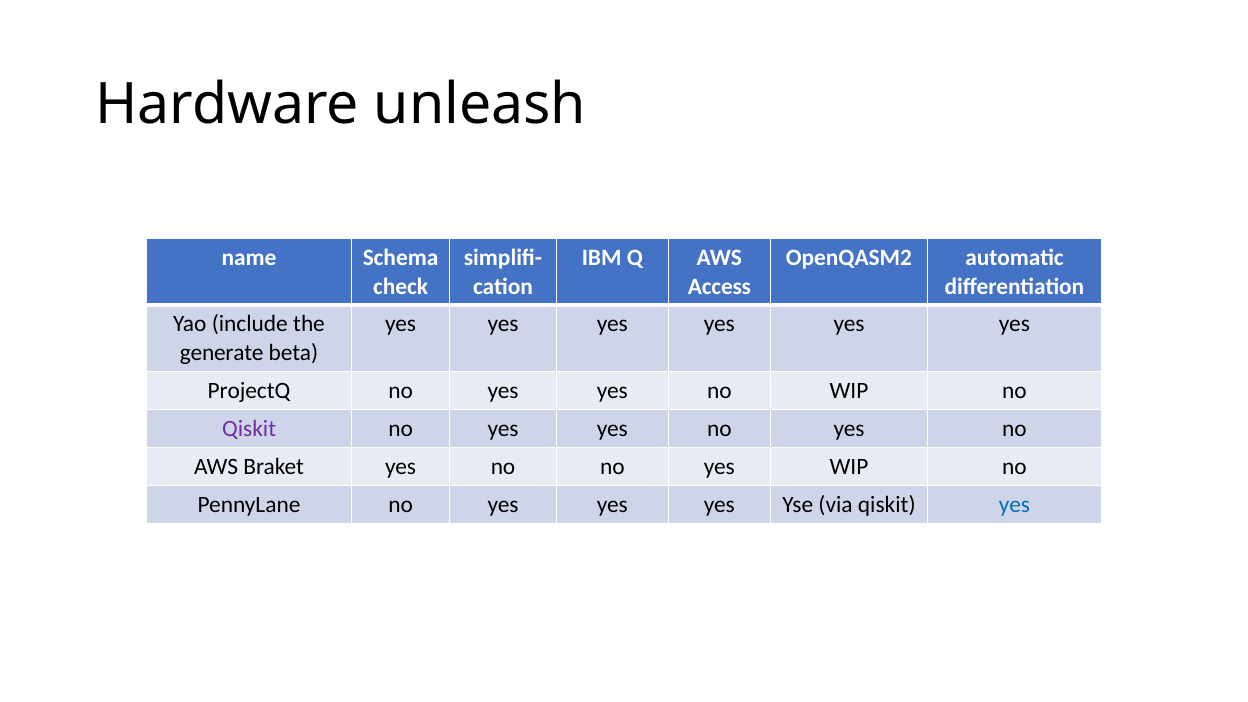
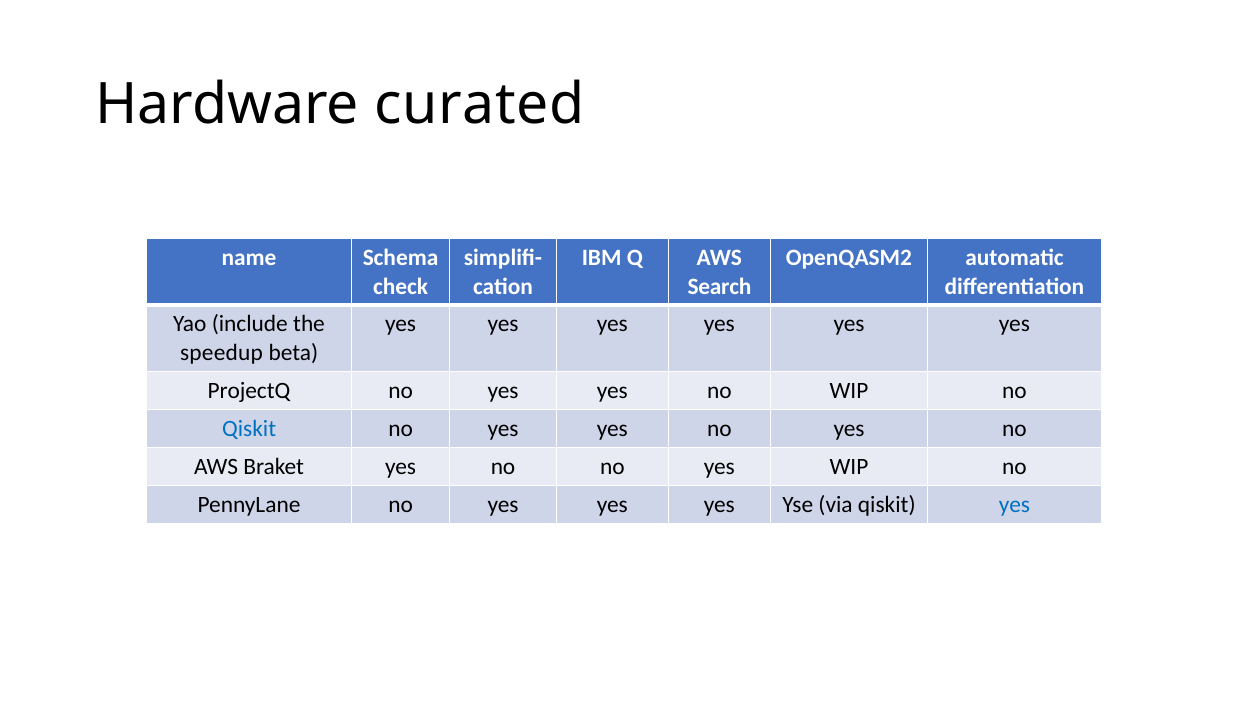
unleash: unleash -> curated
Access: Access -> Search
generate: generate -> speedup
Qiskit at (249, 429) colour: purple -> blue
